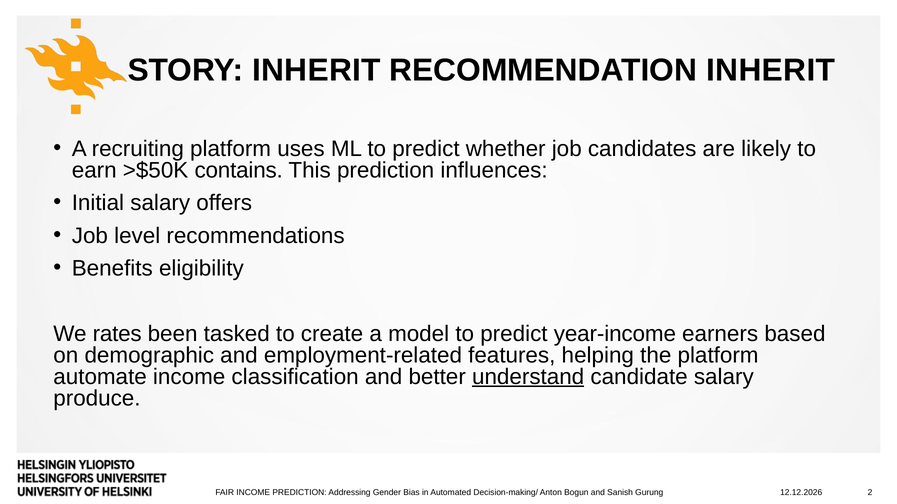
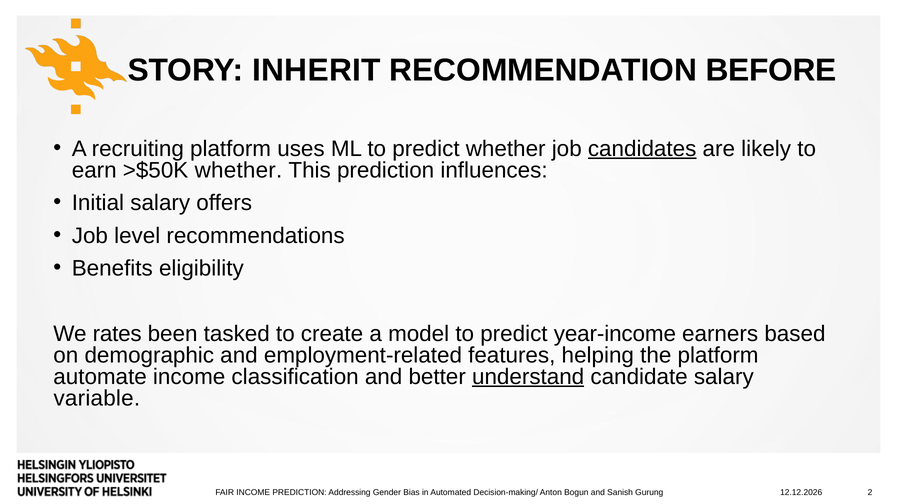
RECOMMENDATION INHERIT: INHERIT -> BEFORE
candidates underline: none -> present
>$50K contains: contains -> whether
produce: produce -> variable
